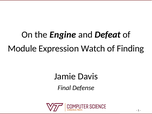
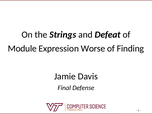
Engine: Engine -> Strings
Watch: Watch -> Worse
